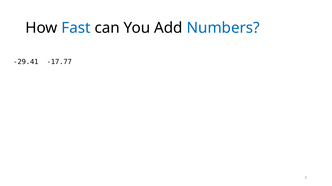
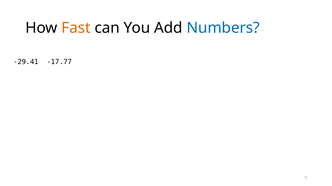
Fast colour: blue -> orange
